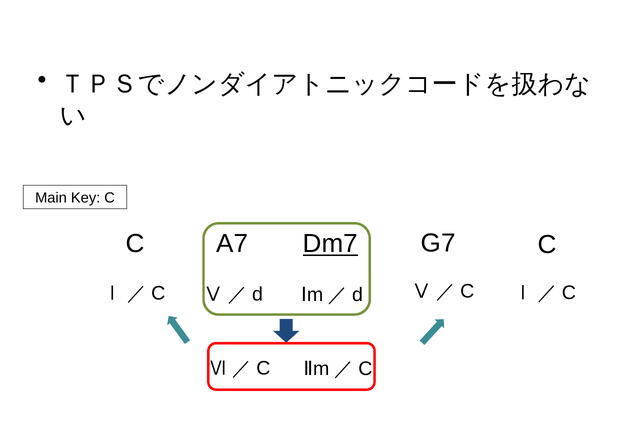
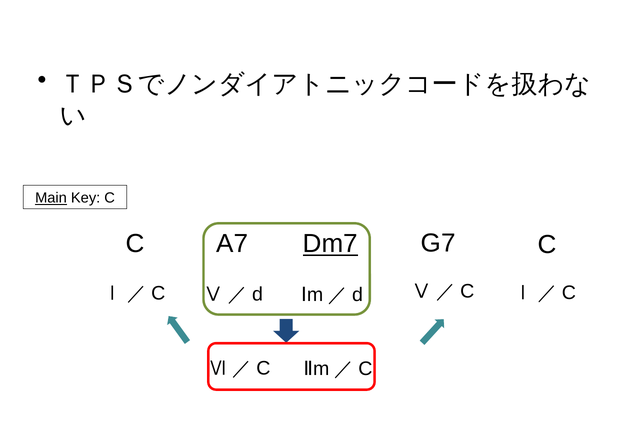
Main underline: none -> present
